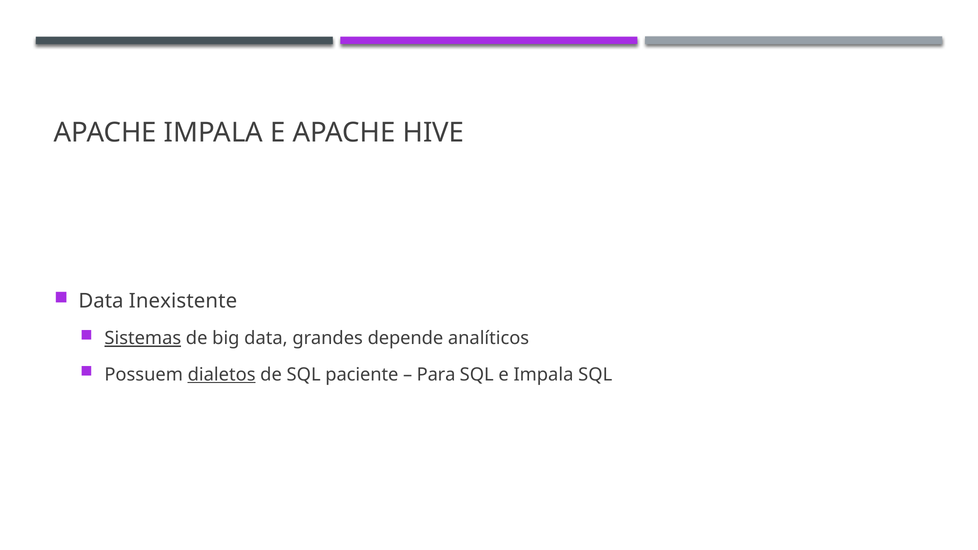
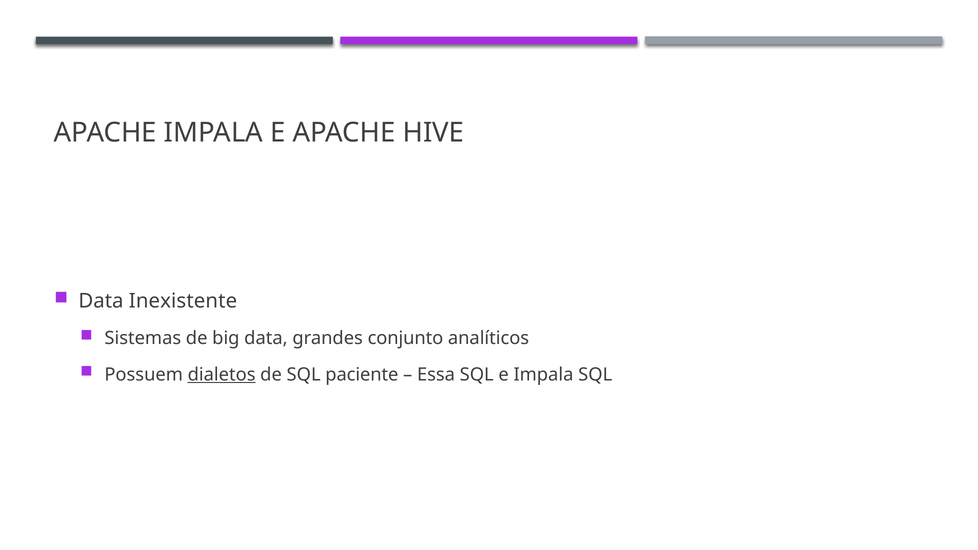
Sistemas underline: present -> none
depende: depende -> conjunto
Para: Para -> Essa
